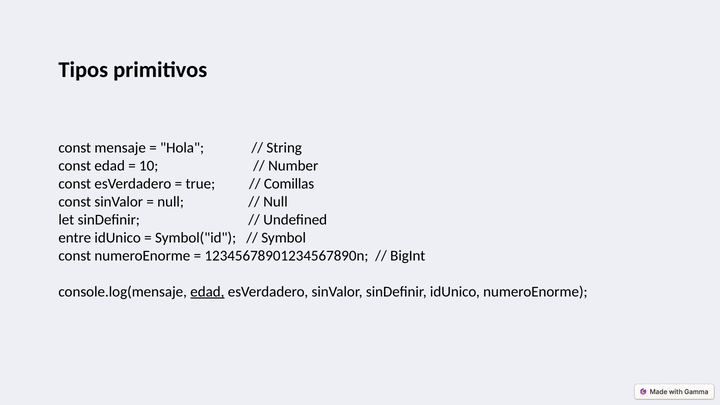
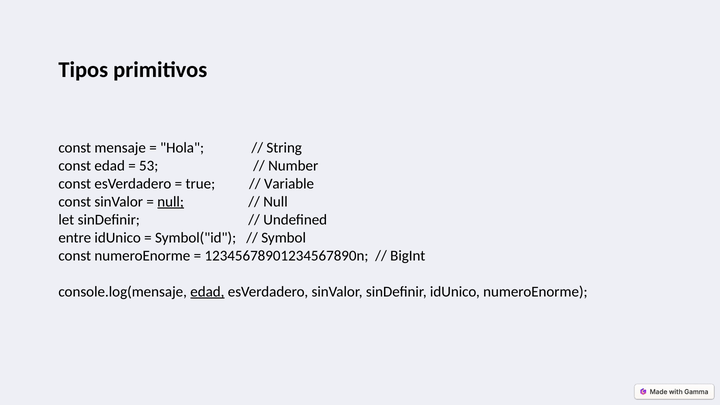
10: 10 -> 53
Comillas: Comillas -> Variable
null at (171, 202) underline: none -> present
